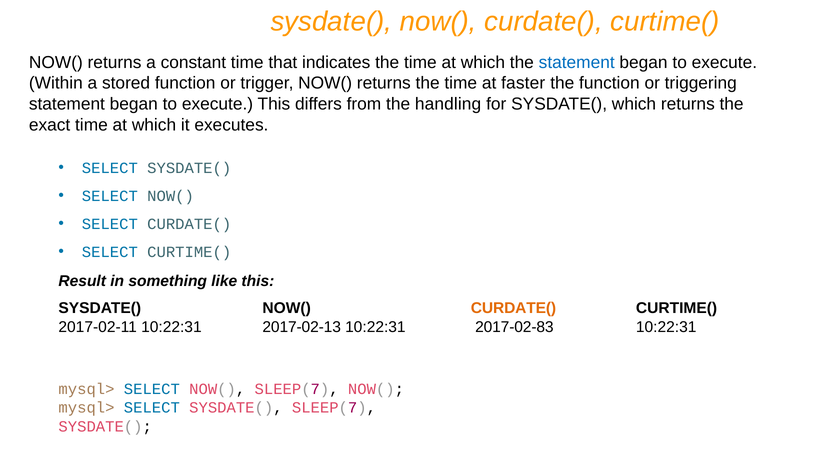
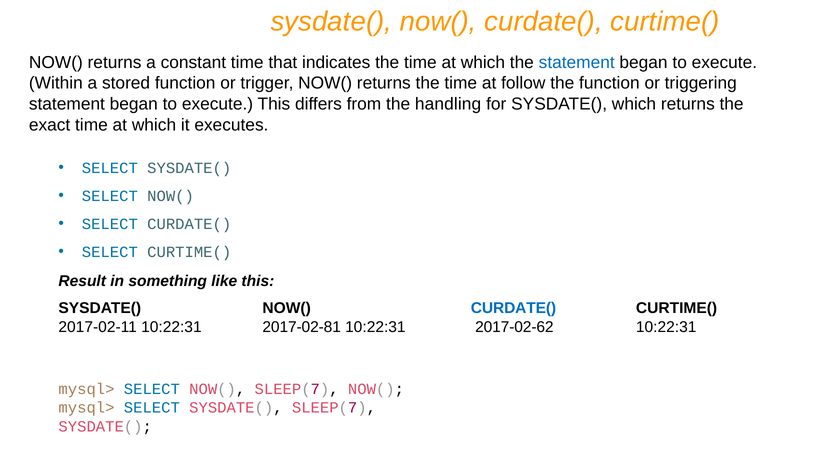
faster: faster -> follow
CURDATE( at (513, 308) colour: orange -> blue
2017-02-13: 2017-02-13 -> 2017-02-81
2017-02-83: 2017-02-83 -> 2017-02-62
